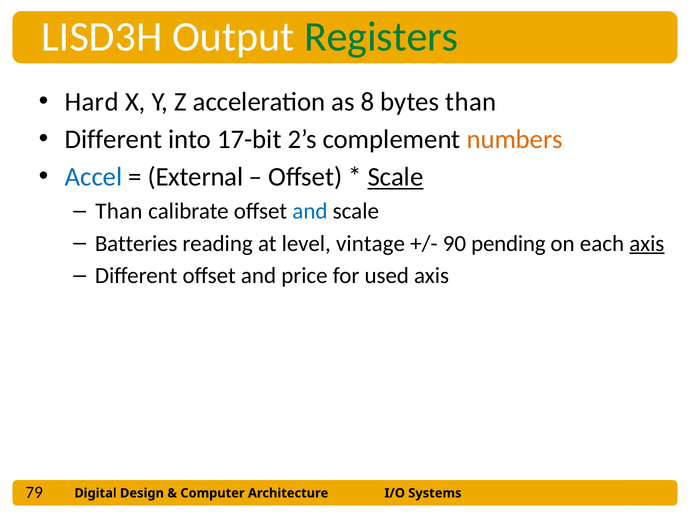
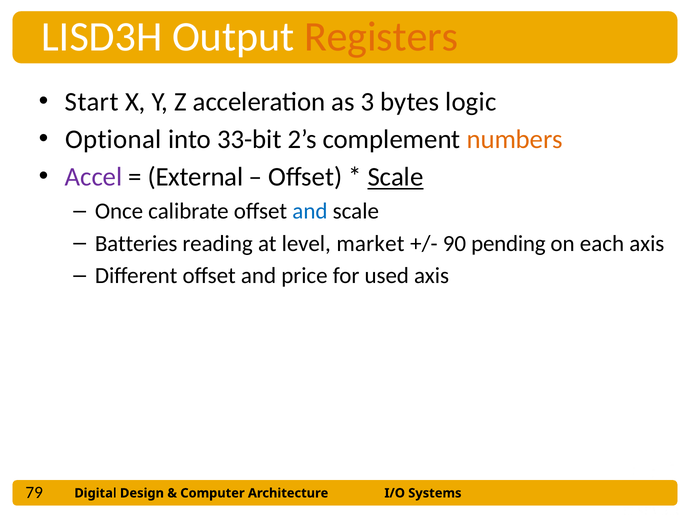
Registers colour: green -> orange
Hard: Hard -> Start
8: 8 -> 3
bytes than: than -> logic
Different at (113, 139): Different -> Optional
17-bit: 17-bit -> 33-bit
Accel colour: blue -> purple
Than at (119, 211): Than -> Once
vintage: vintage -> market
axis at (647, 243) underline: present -> none
